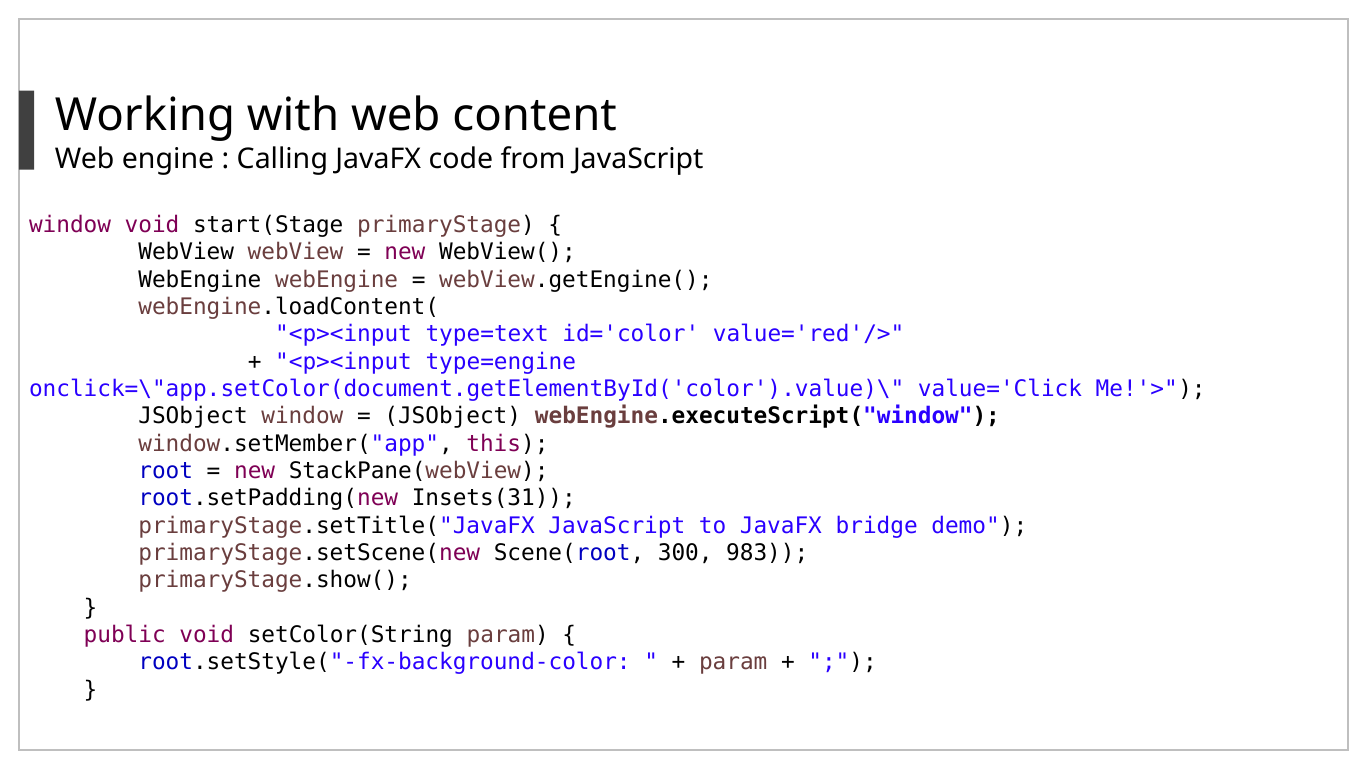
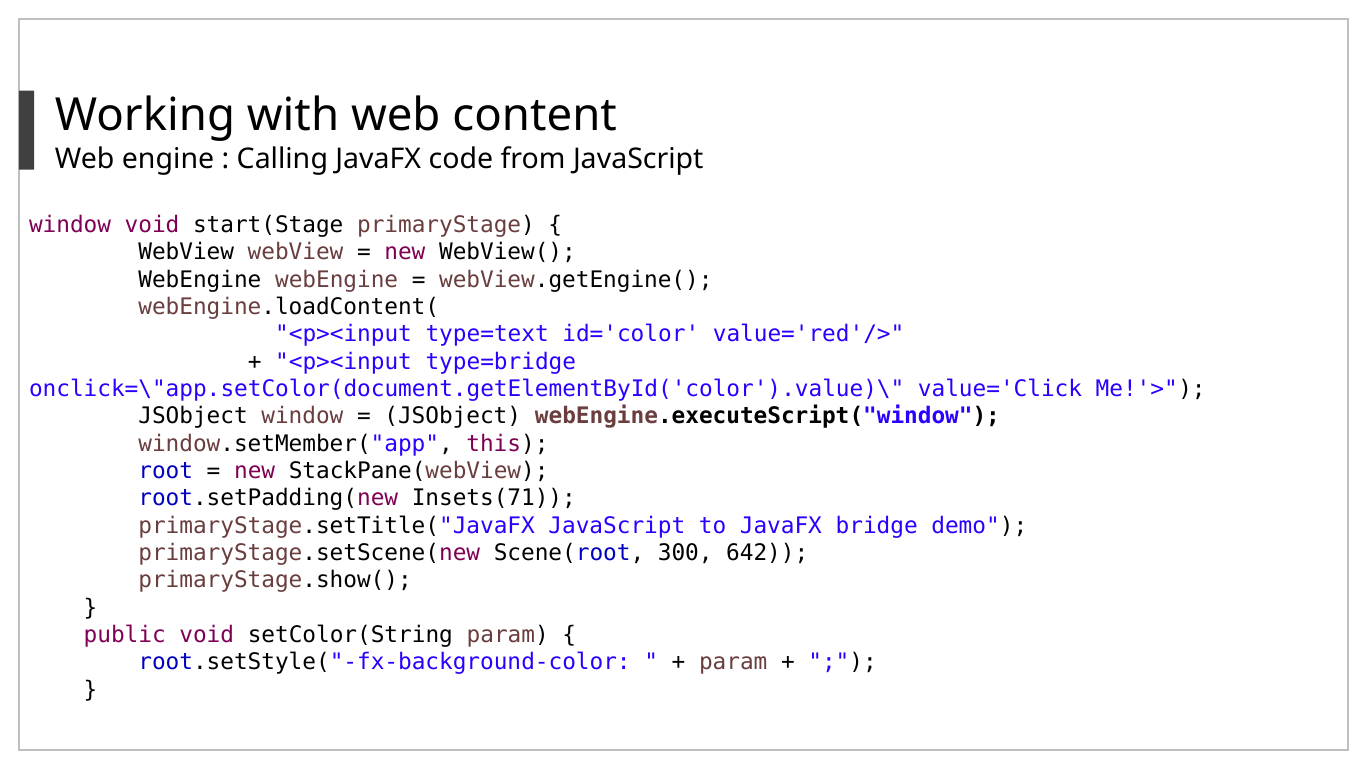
type=engine: type=engine -> type=bridge
Insets(31: Insets(31 -> Insets(71
983: 983 -> 642
